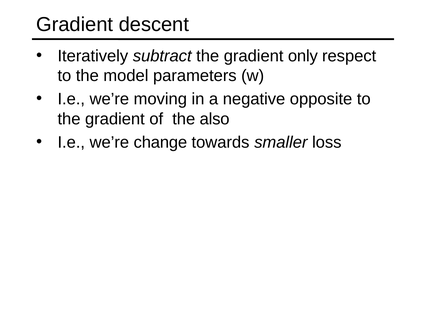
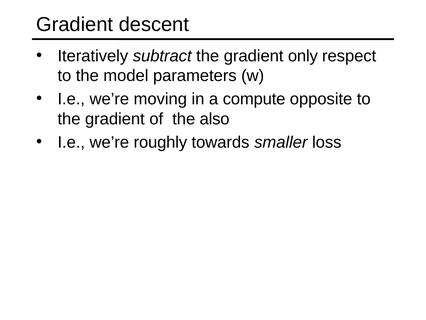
negative: negative -> compute
change: change -> roughly
